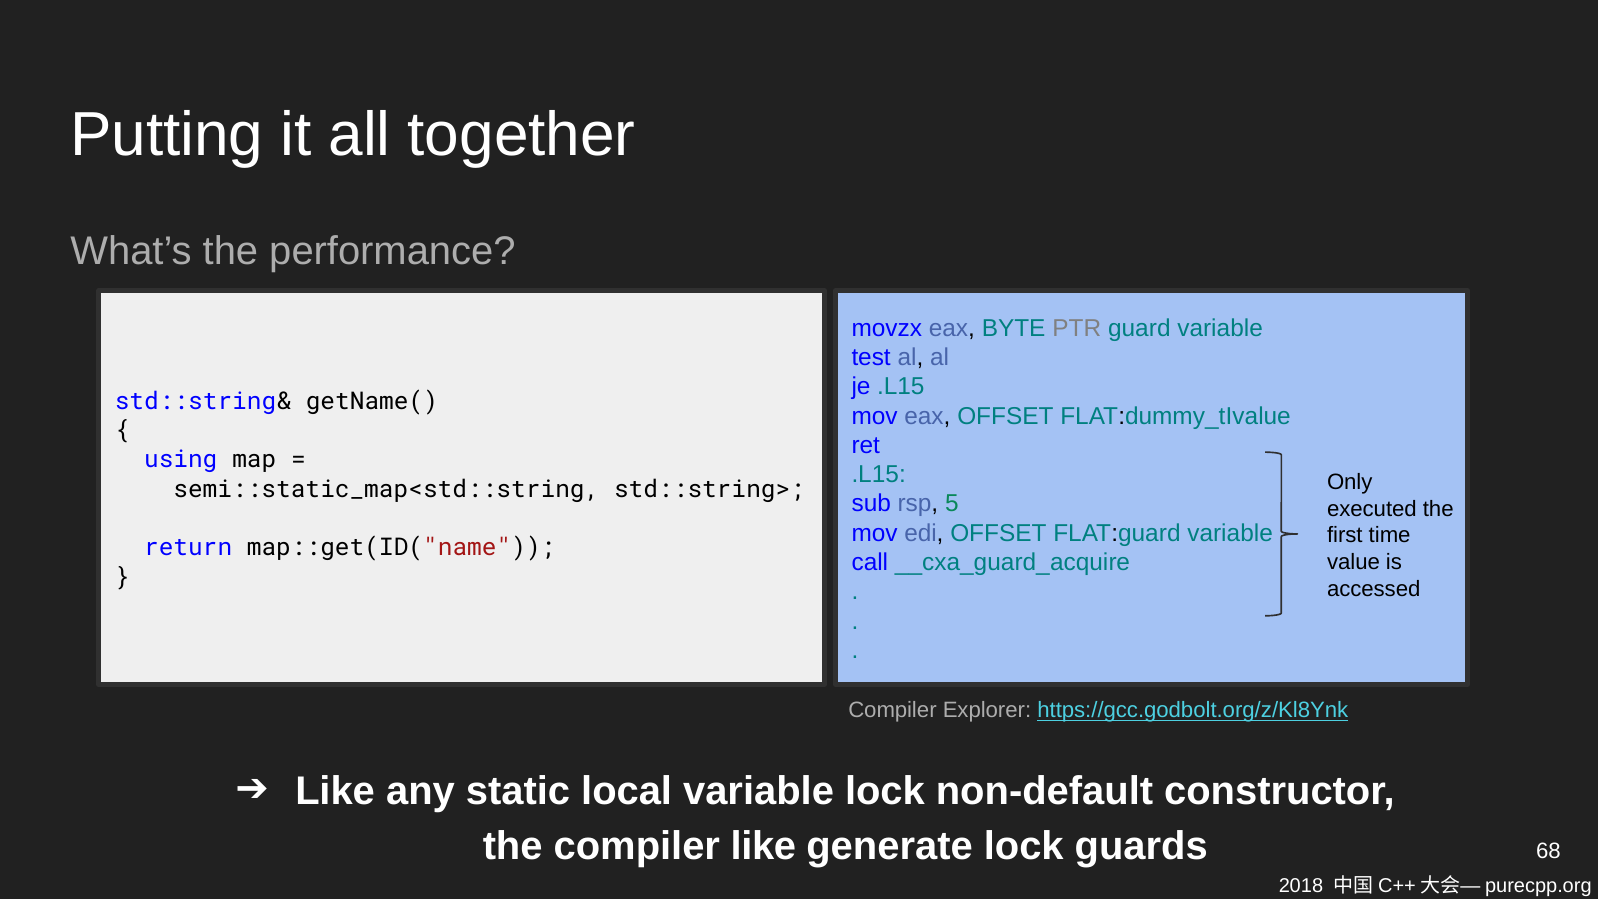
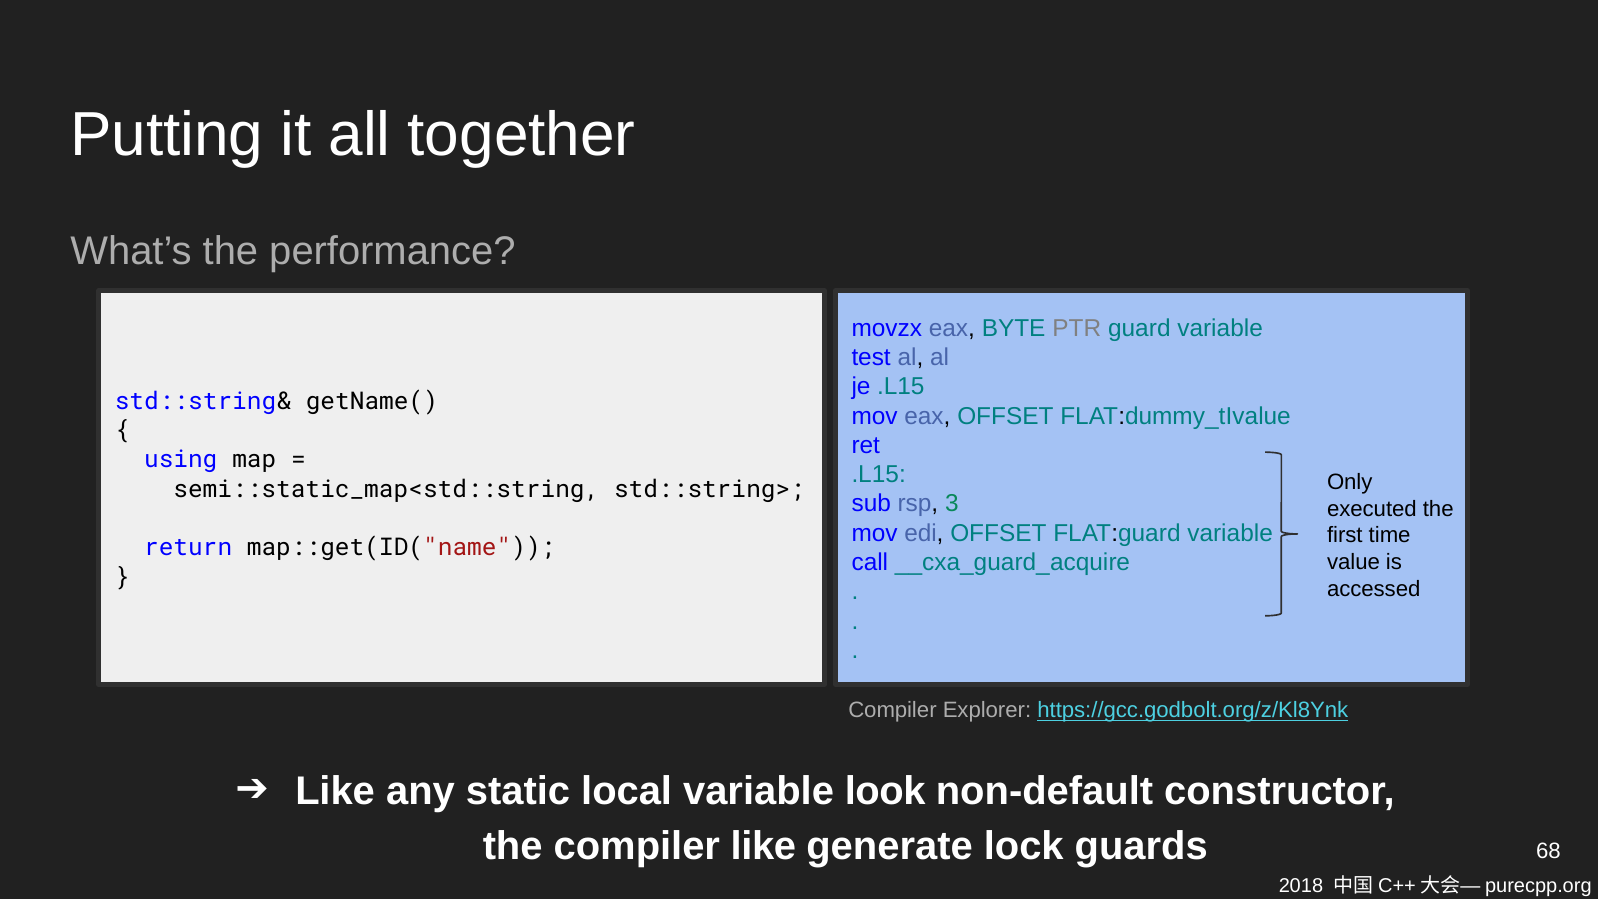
5: 5 -> 3
variable lock: lock -> look
